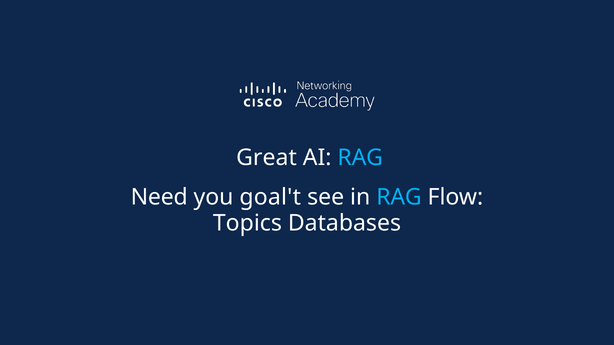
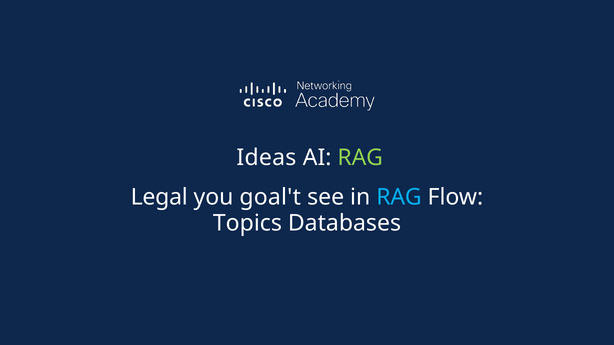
Great: Great -> Ideas
RAG at (360, 158) colour: light blue -> light green
Need: Need -> Legal
